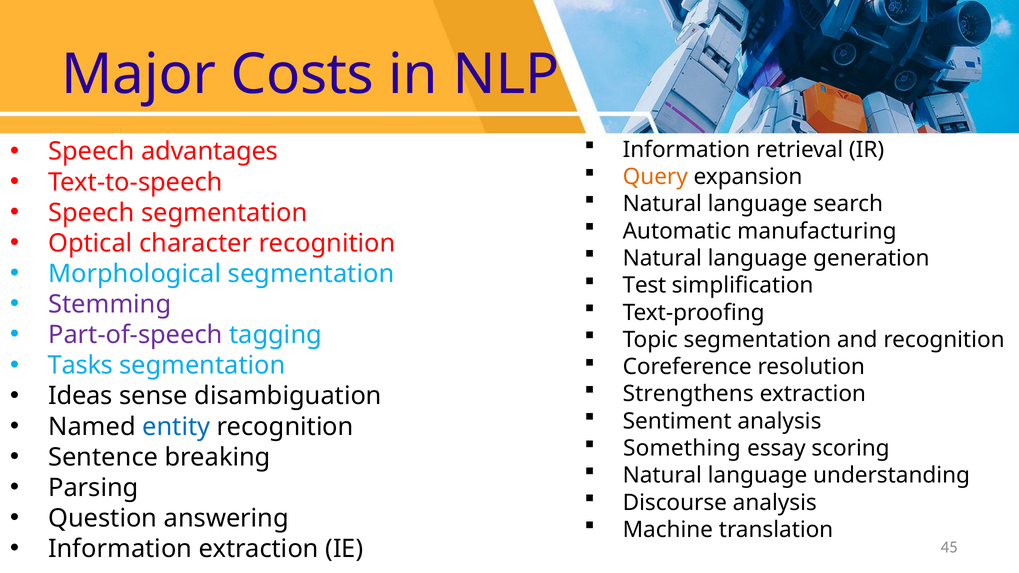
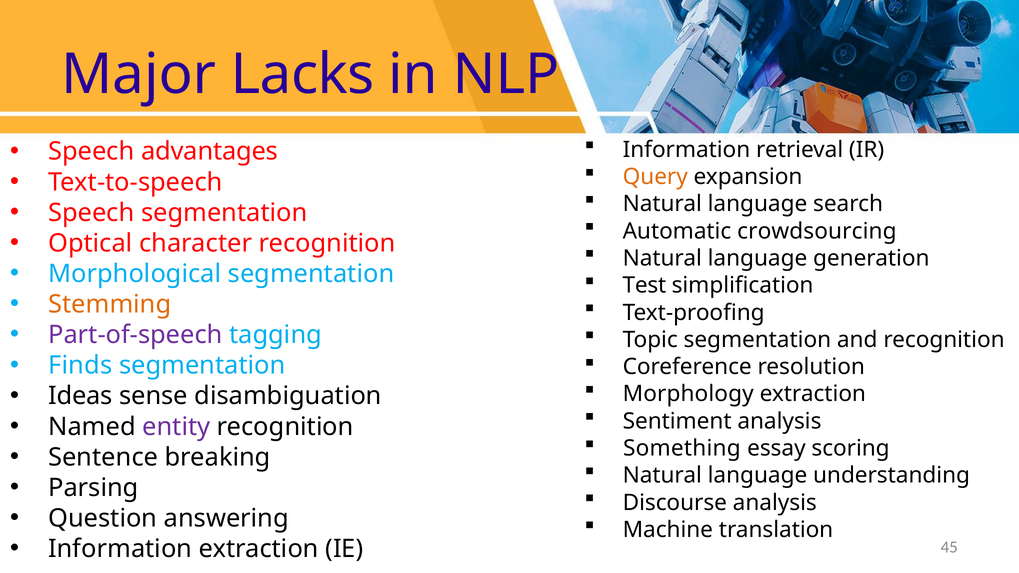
Costs: Costs -> Lacks
manufacturing: manufacturing -> crowdsourcing
Stemming colour: purple -> orange
Tasks: Tasks -> Finds
Strengthens: Strengthens -> Morphology
entity colour: blue -> purple
